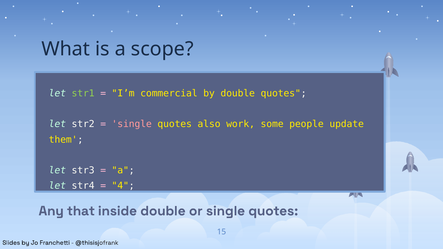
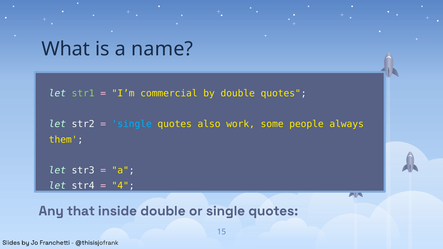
scope: scope -> name
single at (132, 124) colour: pink -> light blue
update: update -> always
